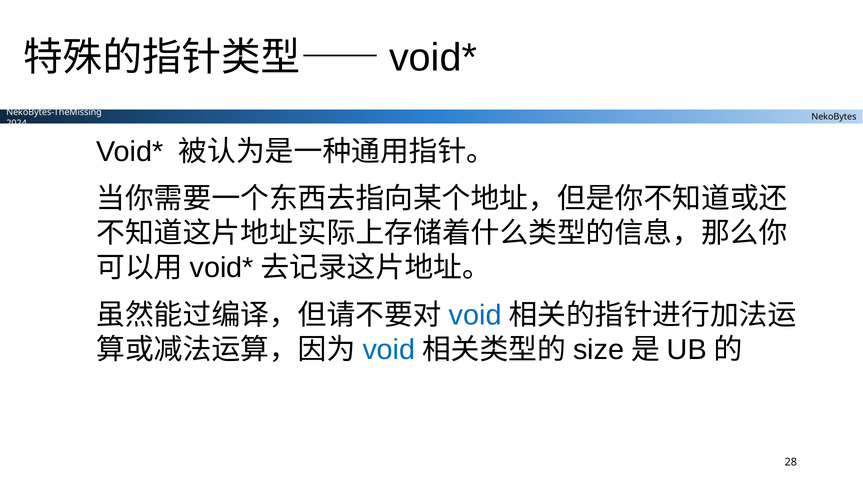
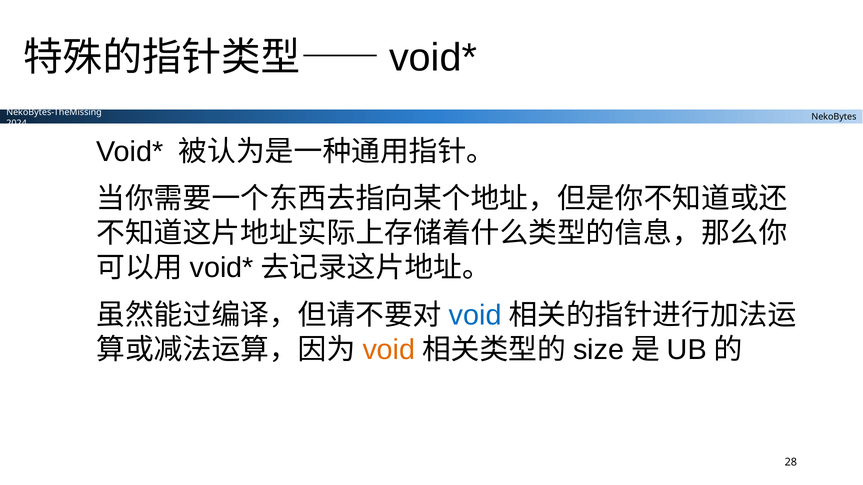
void at (389, 350) colour: blue -> orange
